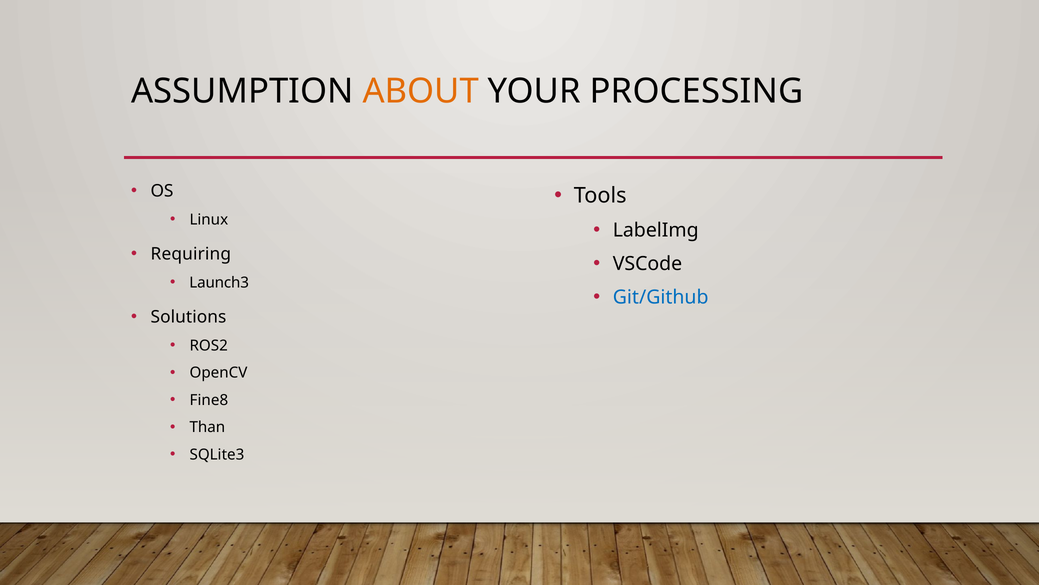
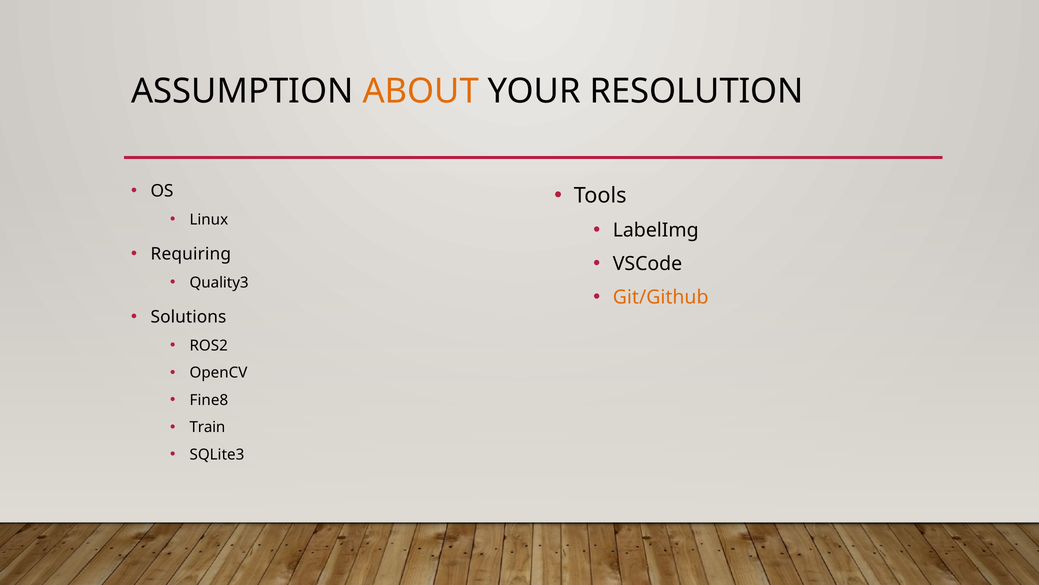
PROCESSING: PROCESSING -> RESOLUTION
Launch3: Launch3 -> Quality3
Git/Github colour: blue -> orange
Than: Than -> Train
